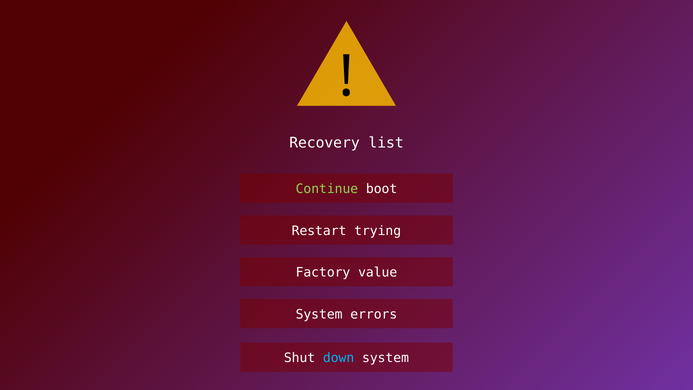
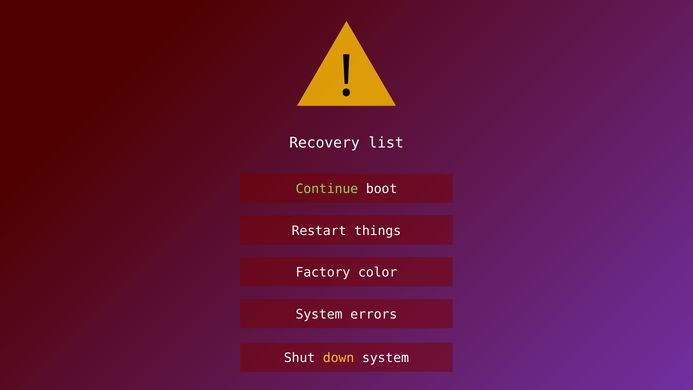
trying: trying -> things
value: value -> color
down colour: light blue -> yellow
